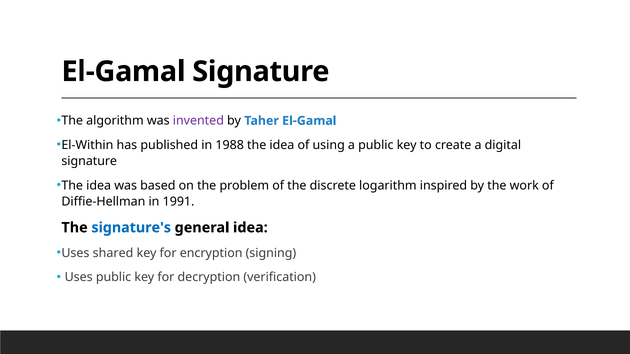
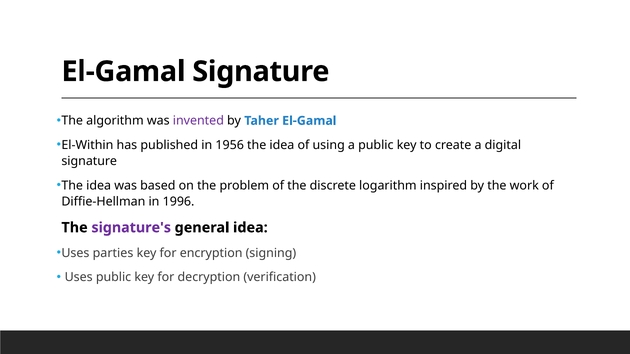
1988: 1988 -> 1956
1991: 1991 -> 1996
signature's colour: blue -> purple
shared: shared -> parties
